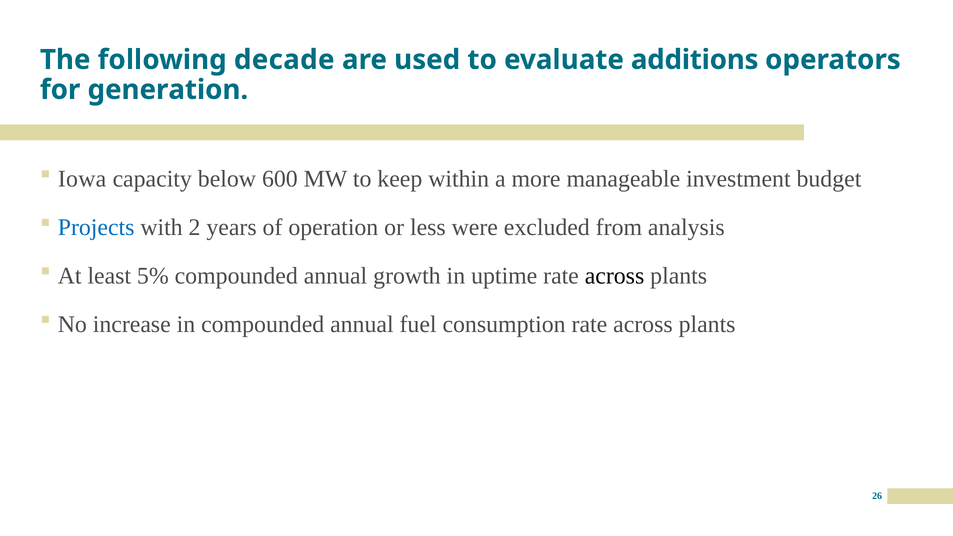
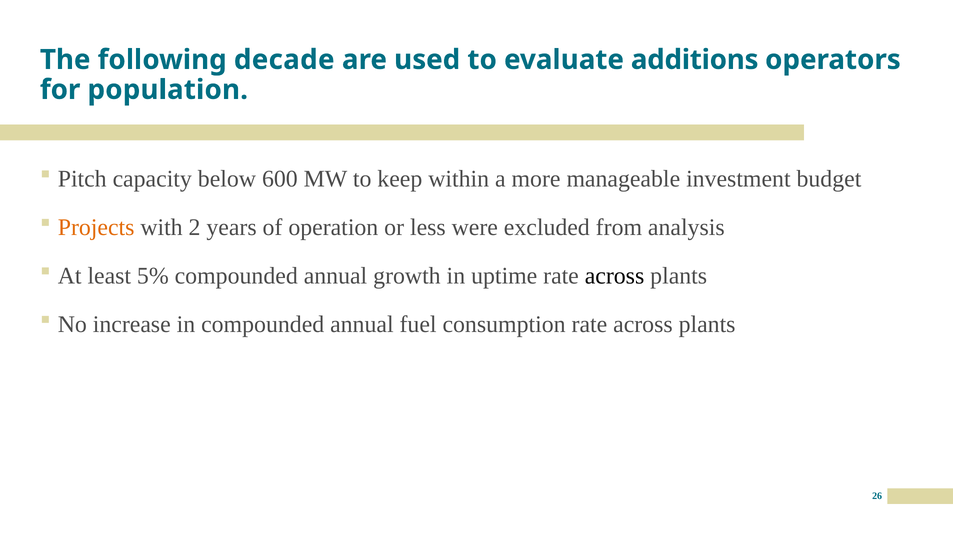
generation: generation -> population
Iowa: Iowa -> Pitch
Projects colour: blue -> orange
